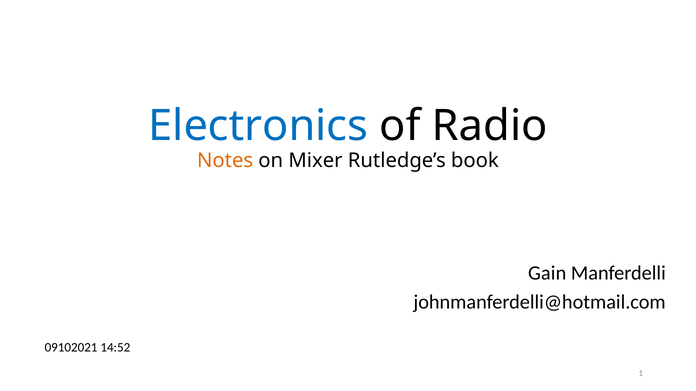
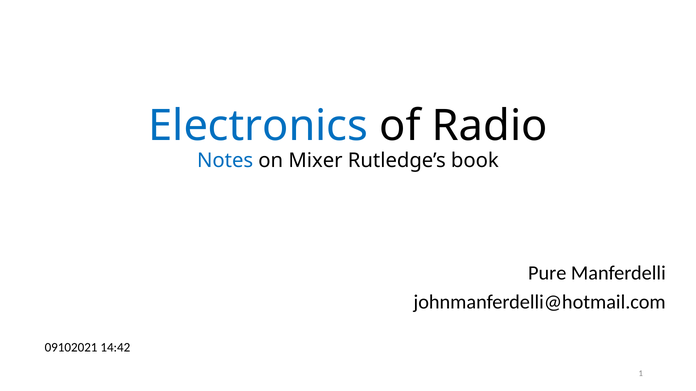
Notes colour: orange -> blue
Gain: Gain -> Pure
14:52: 14:52 -> 14:42
